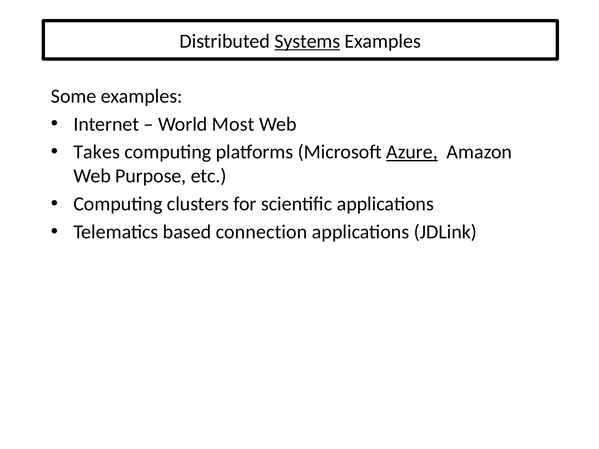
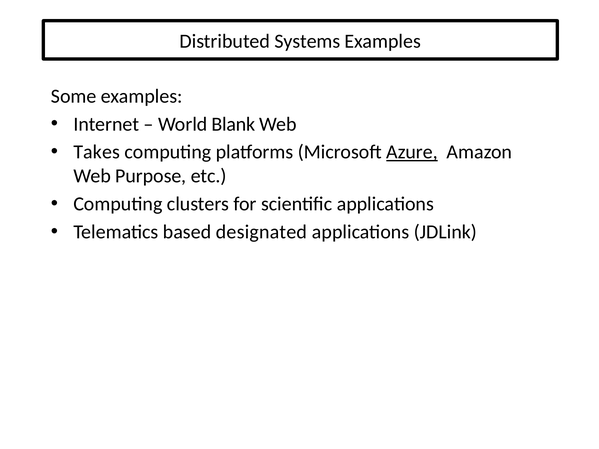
Systems underline: present -> none
Most: Most -> Blank
connection: connection -> designated
